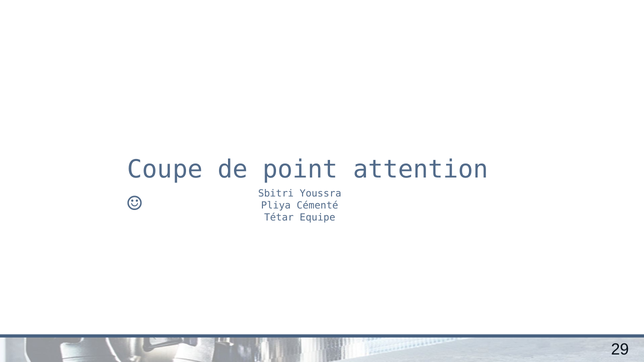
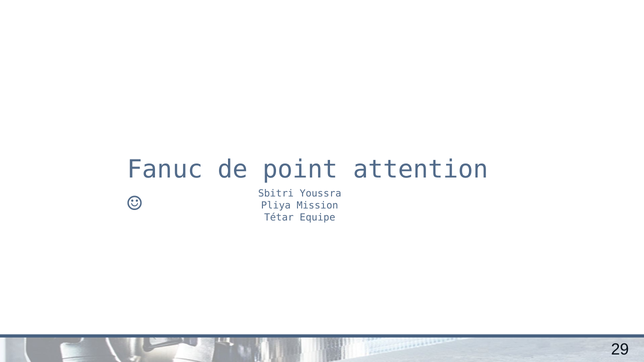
Coupe: Coupe -> Fanuc
Cémenté: Cémenté -> Mission
